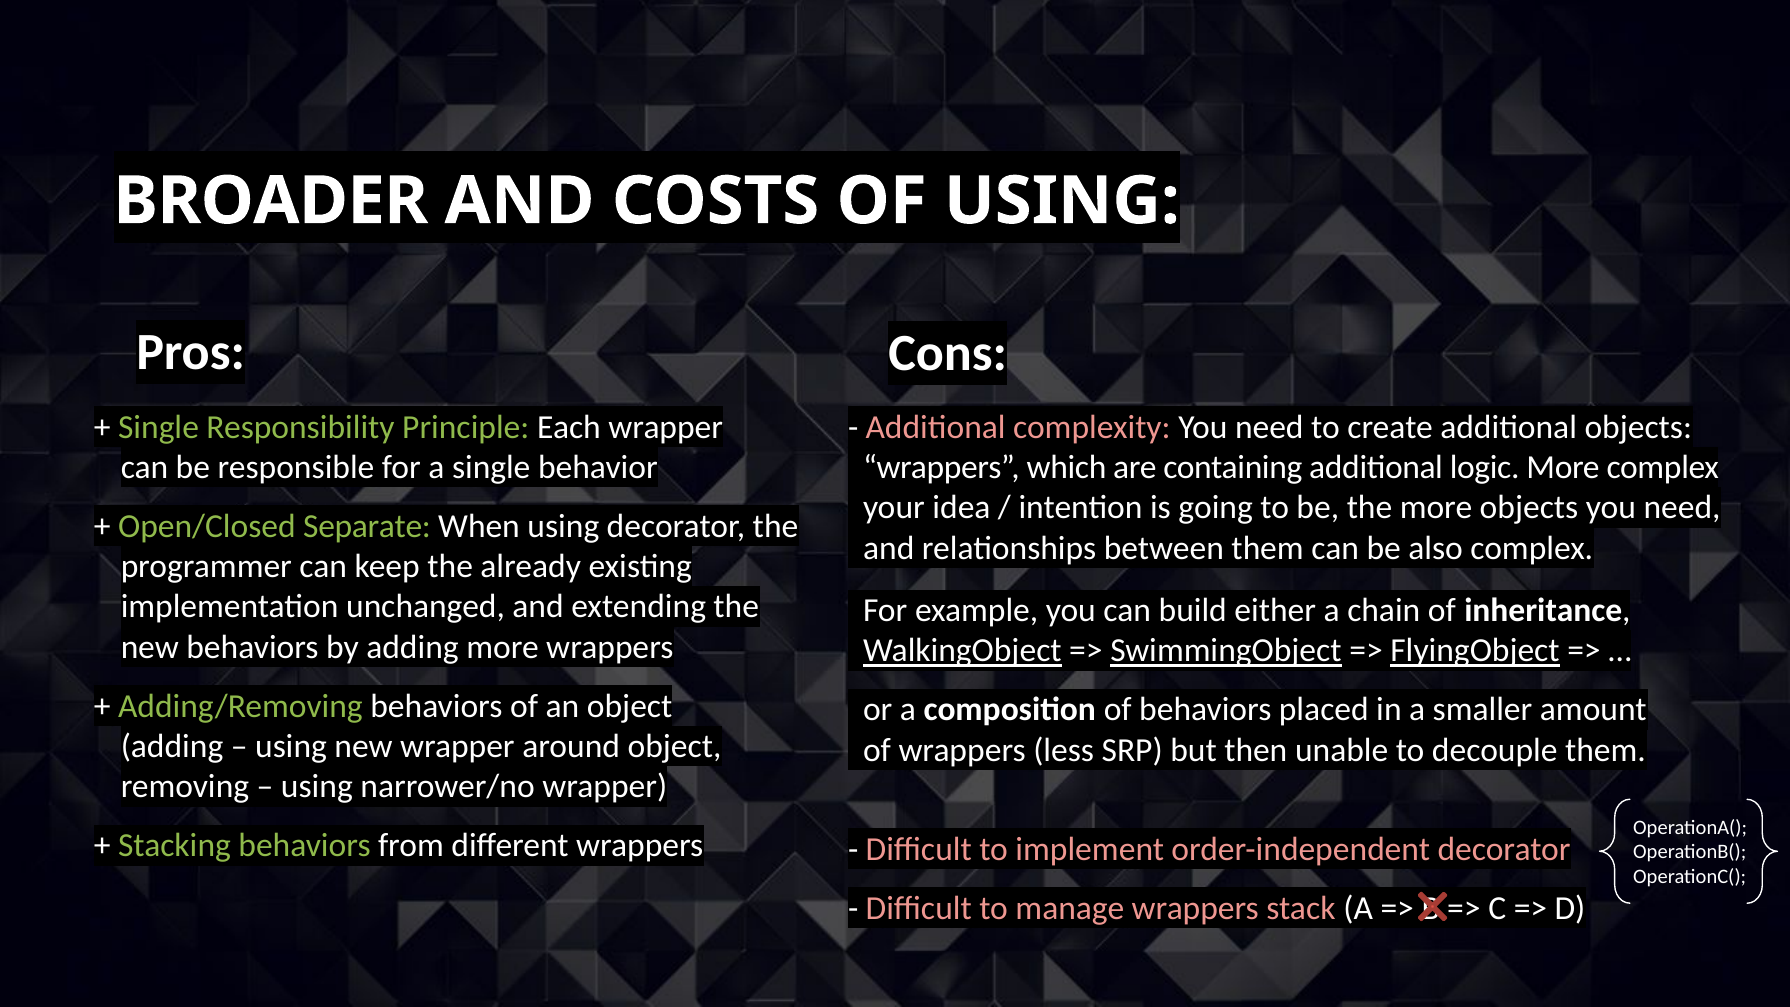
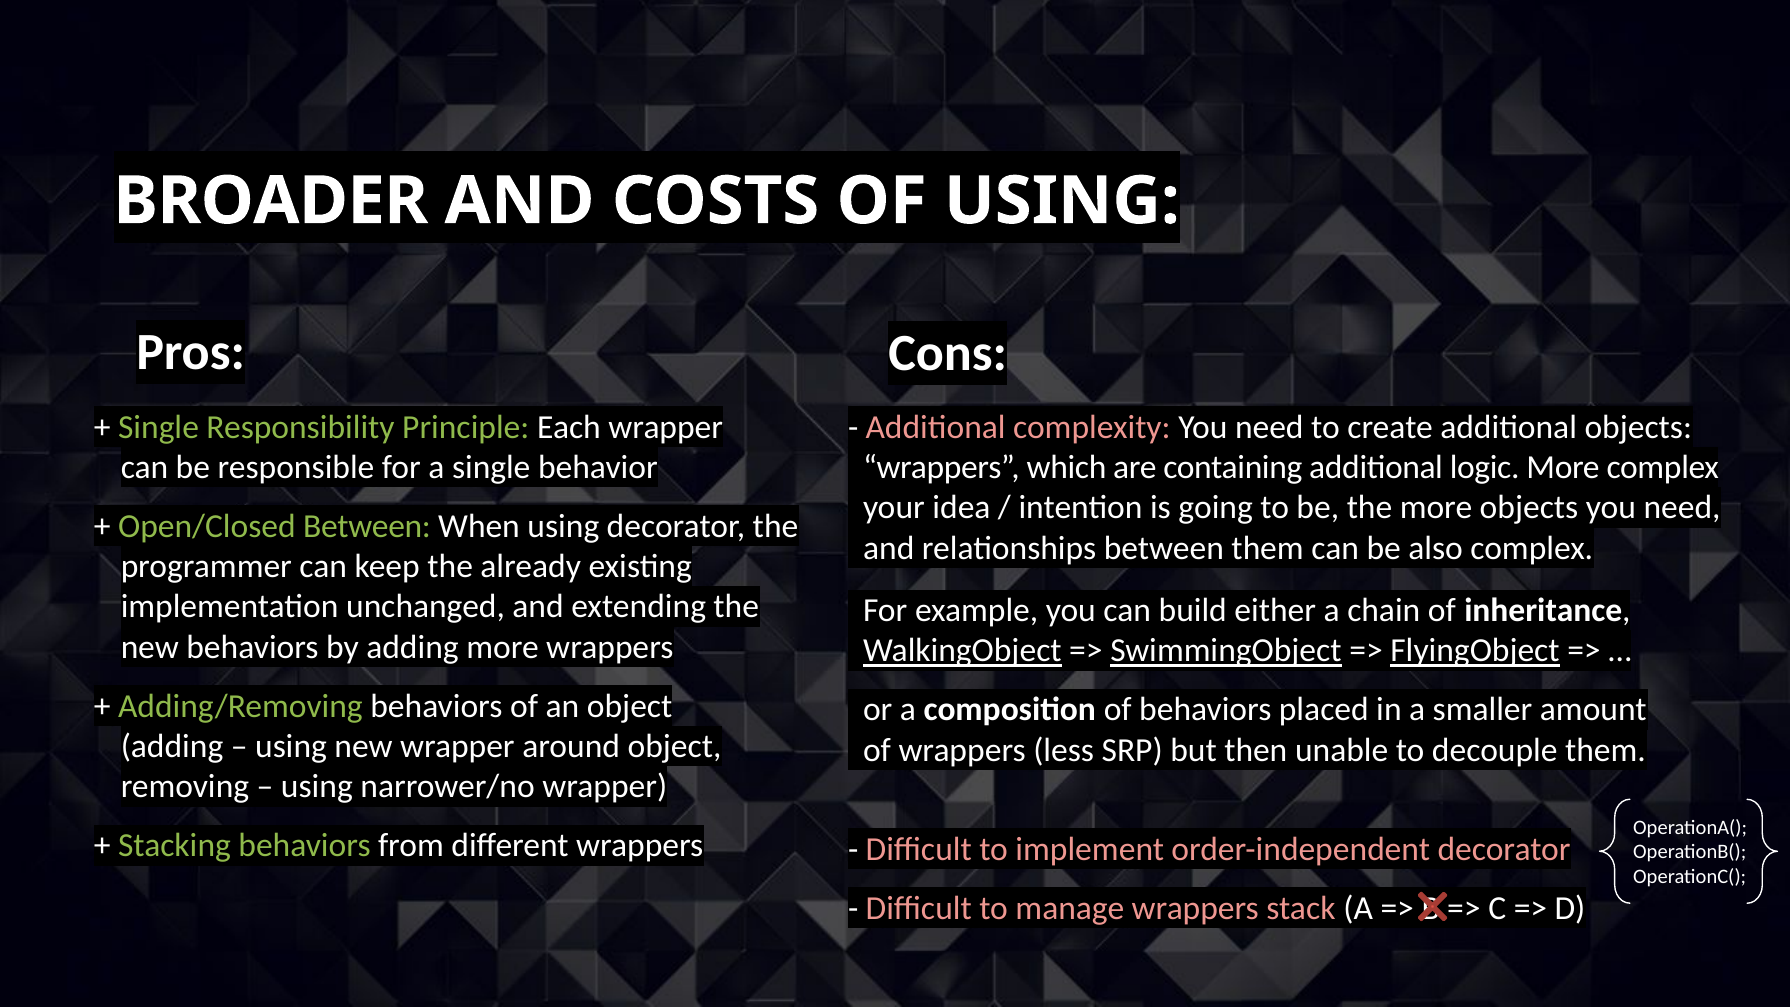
Open/Closed Separate: Separate -> Between
